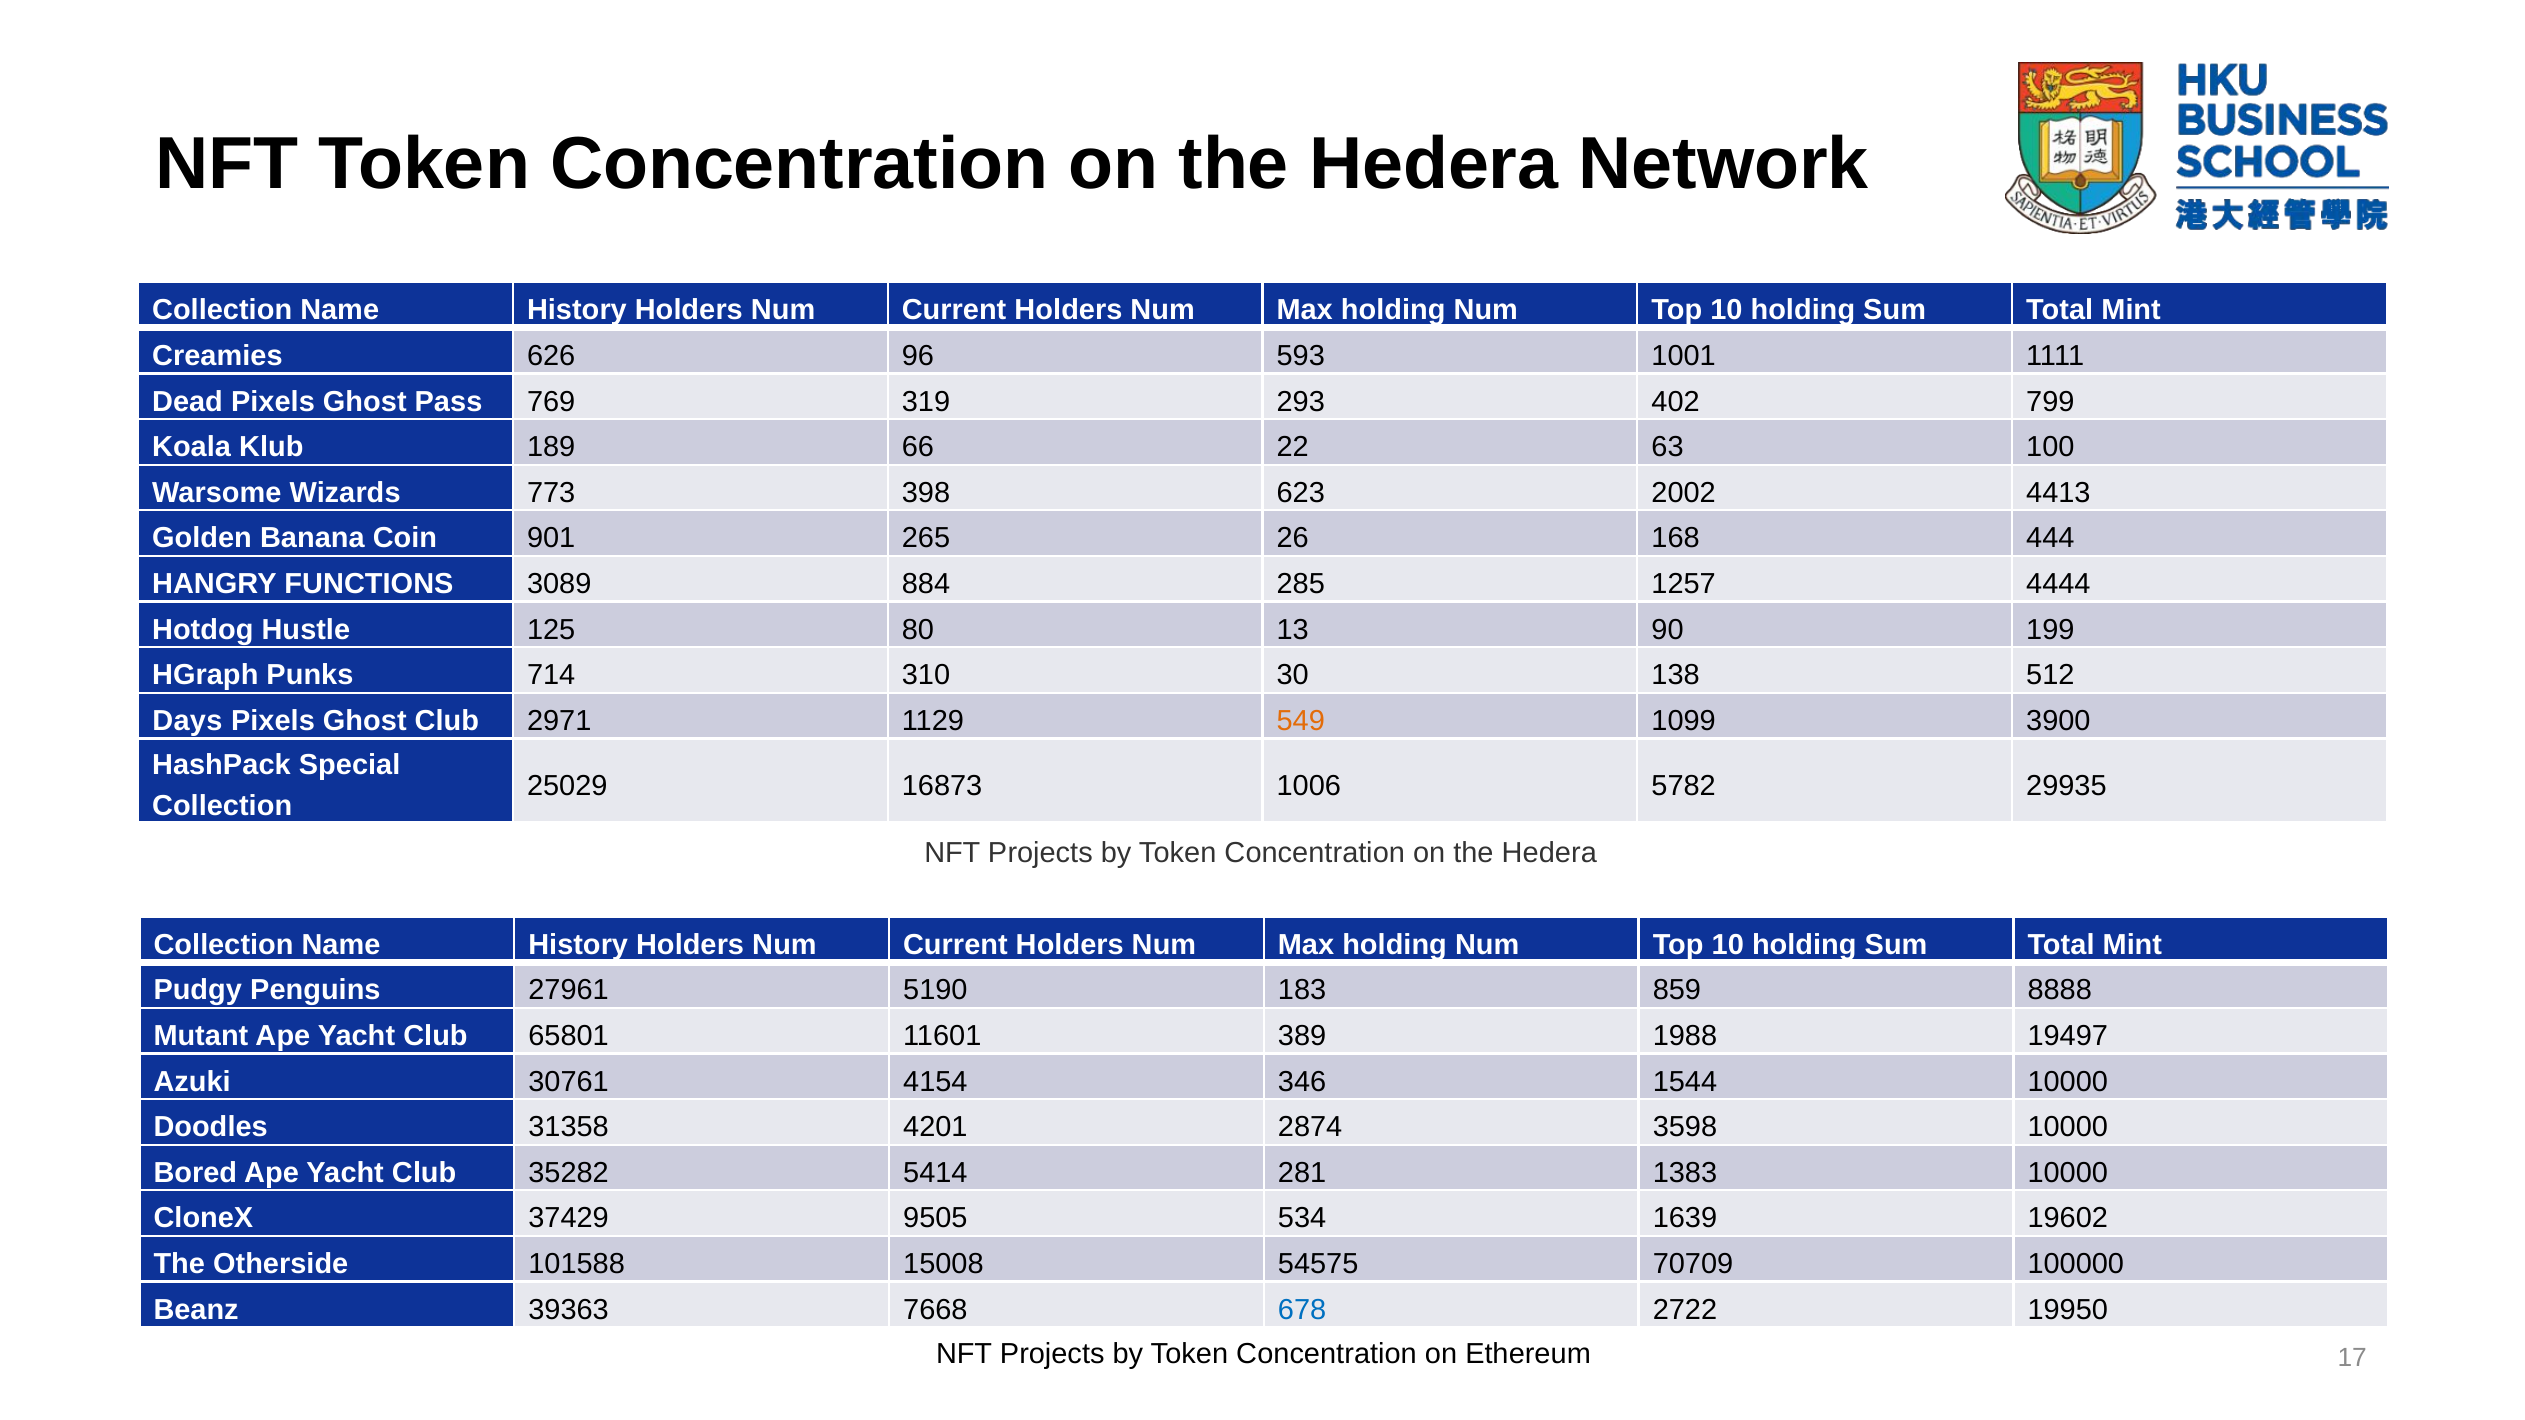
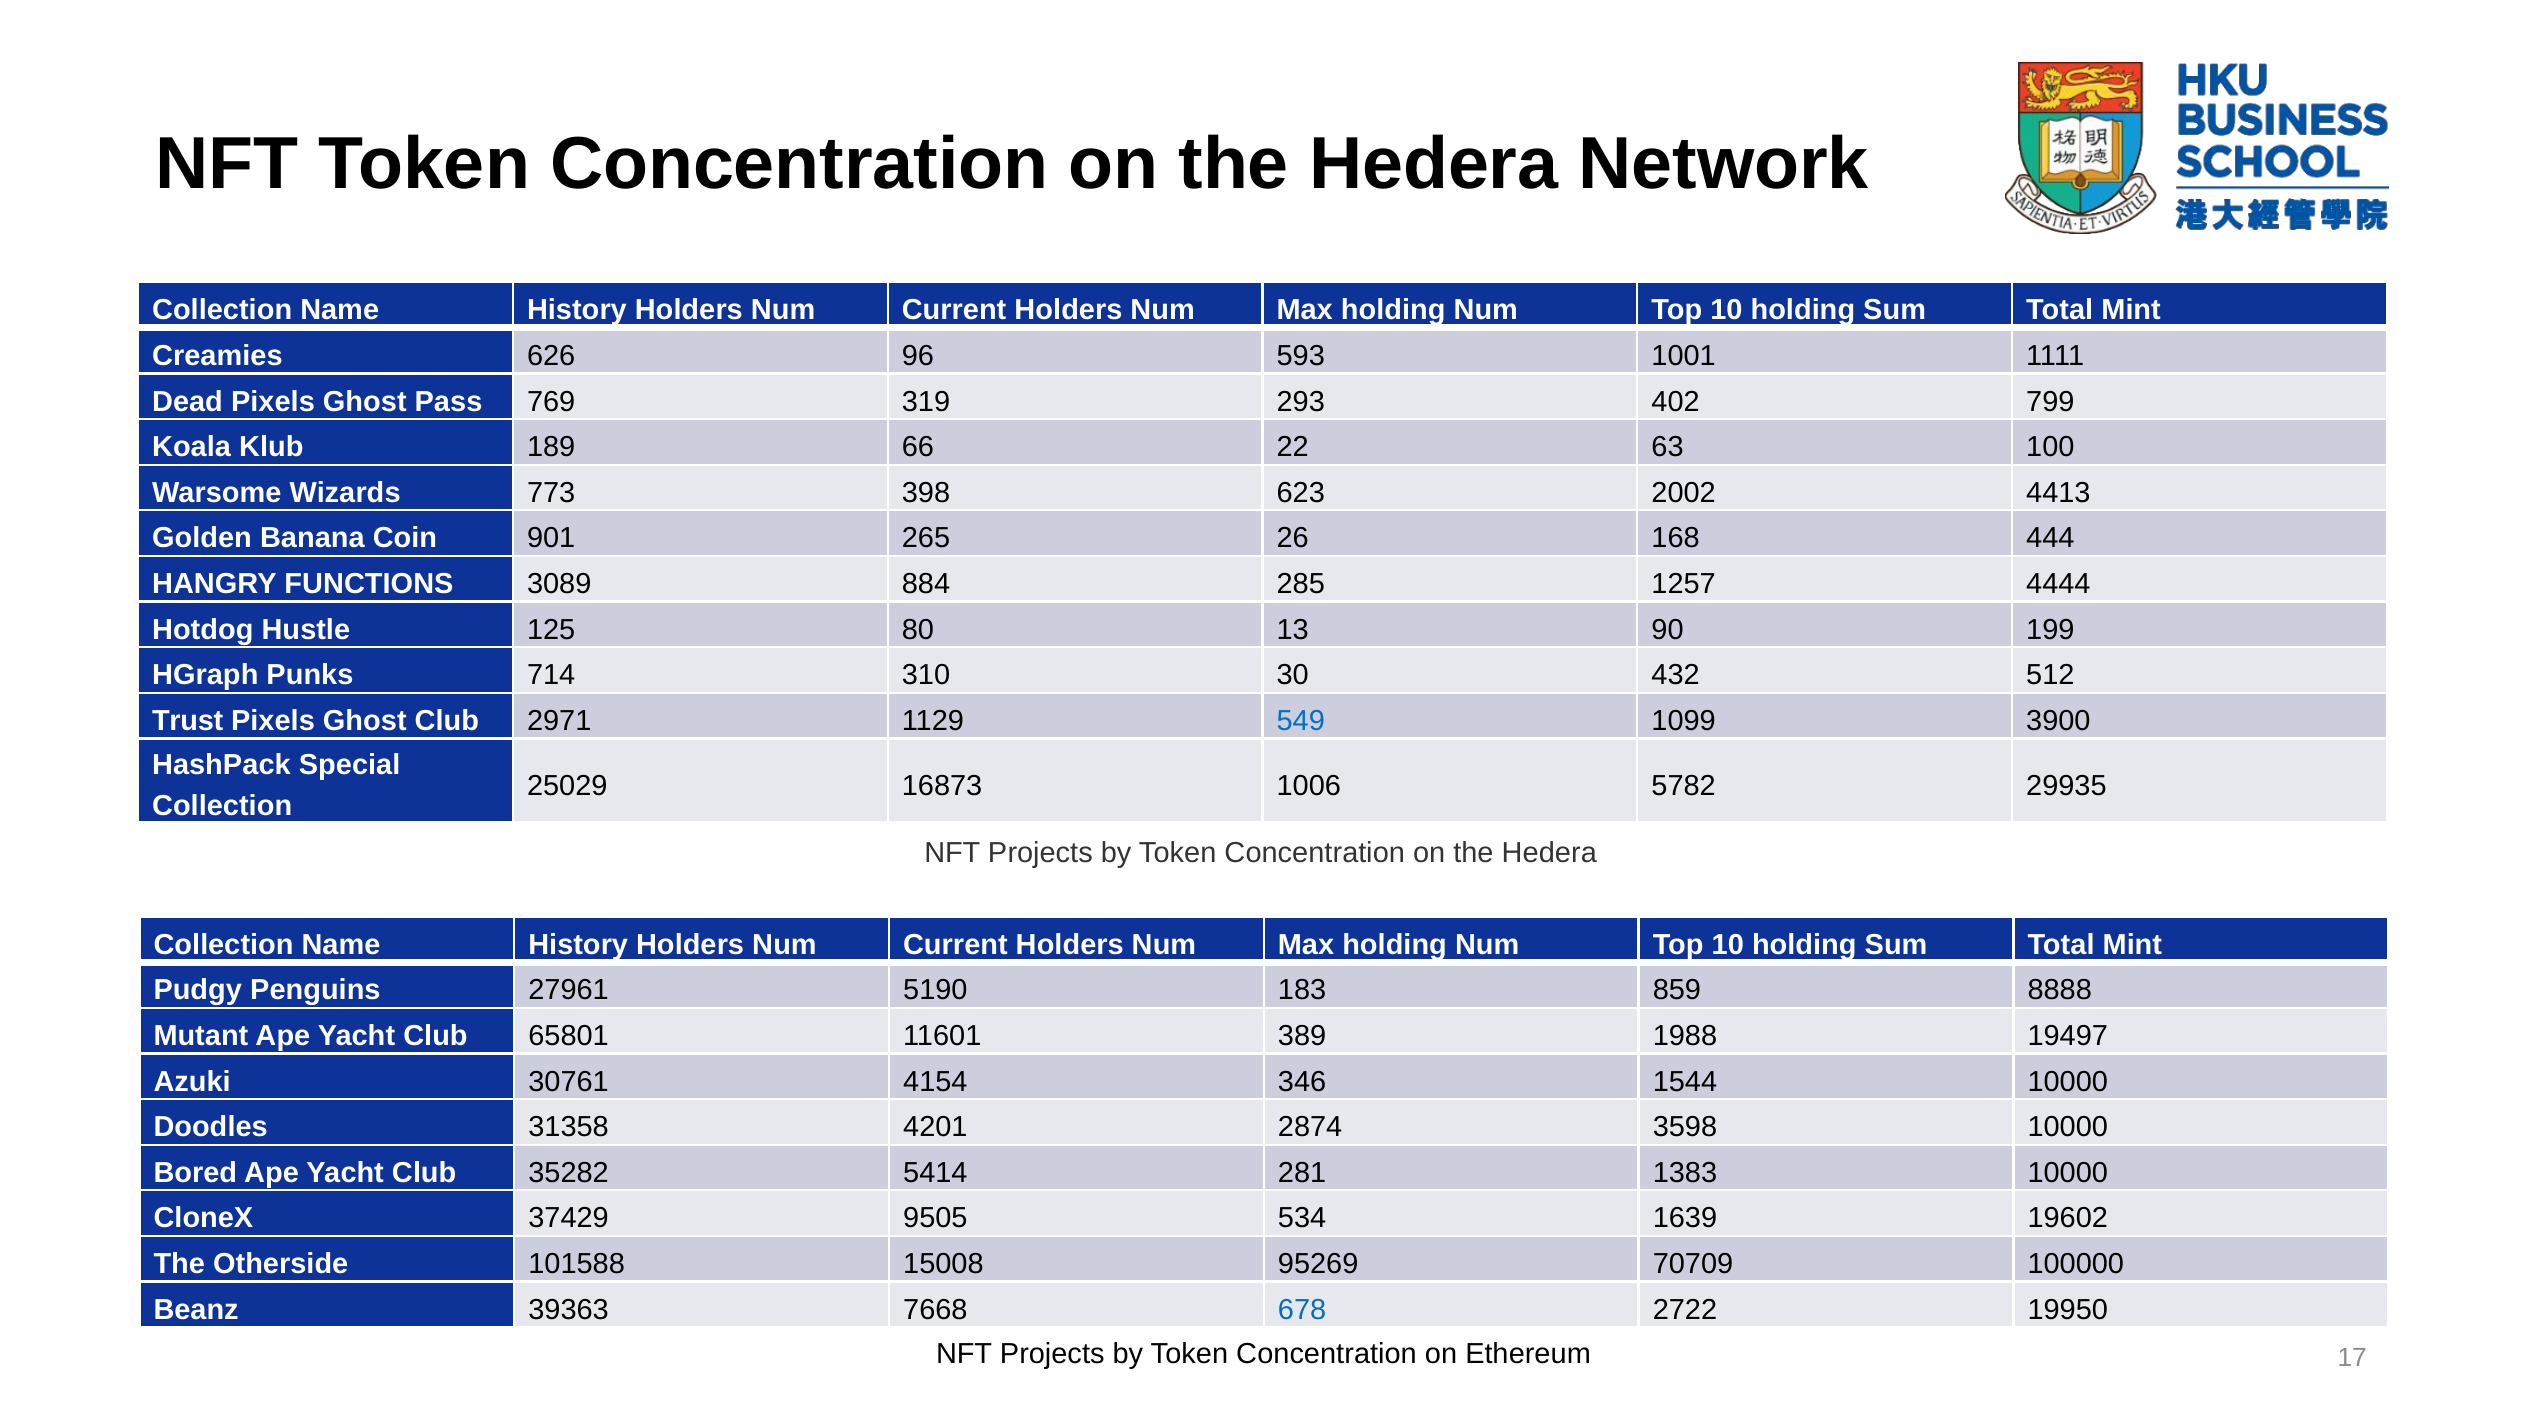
138: 138 -> 432
Days: Days -> Trust
549 colour: orange -> blue
54575: 54575 -> 95269
